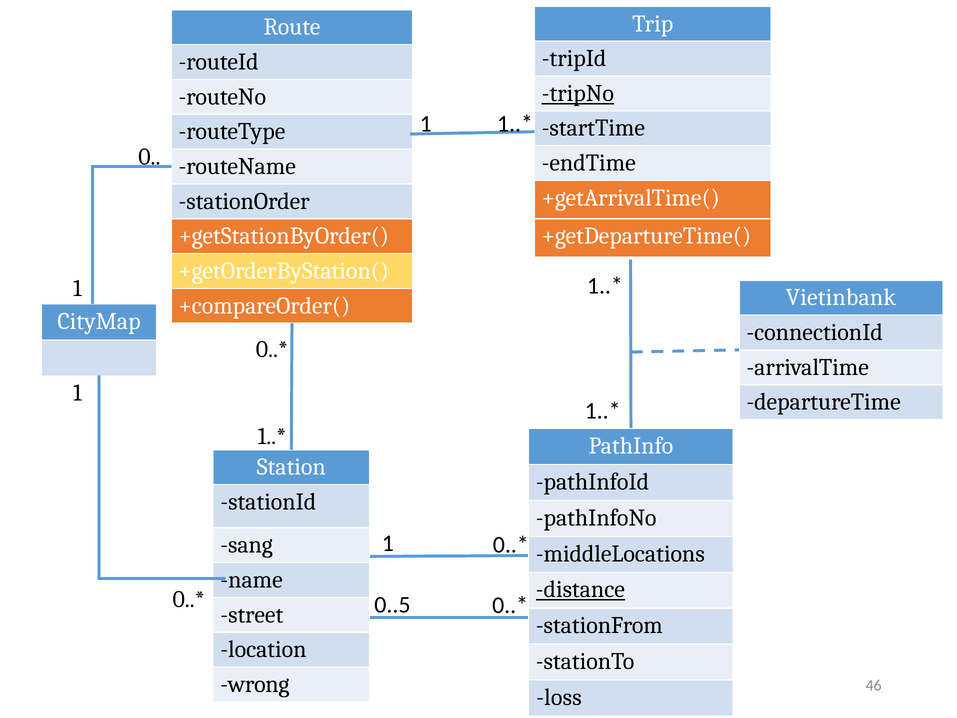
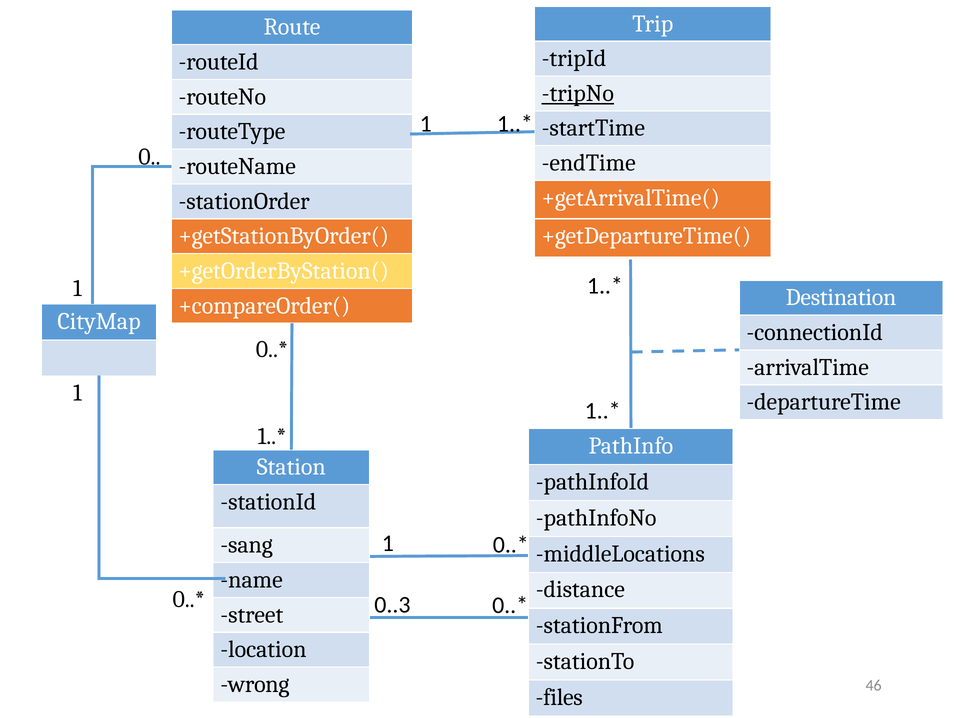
Vietinbank: Vietinbank -> Destination
distance underline: present -> none
0..5: 0..5 -> 0..3
loss: loss -> files
